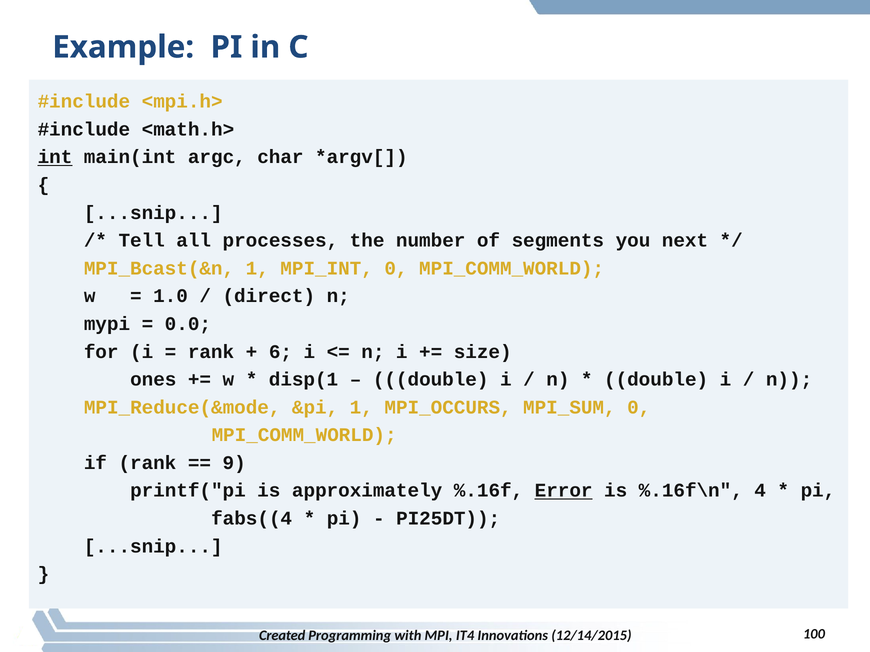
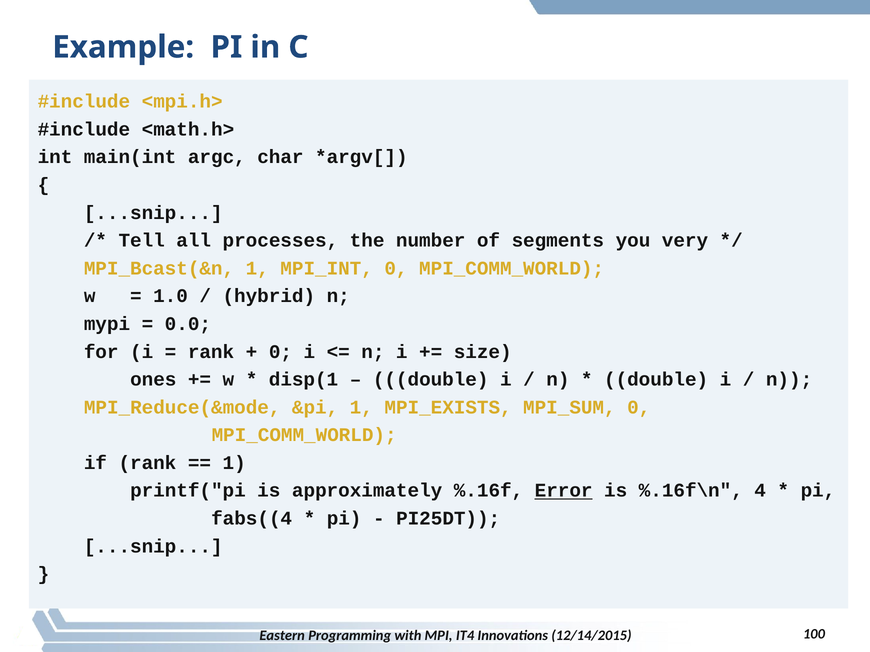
int underline: present -> none
next: next -> very
direct: direct -> hybrid
6 at (280, 352): 6 -> 0
MPI_OCCURS: MPI_OCCURS -> MPI_EXISTS
9 at (234, 463): 9 -> 1
Created: Created -> Eastern
